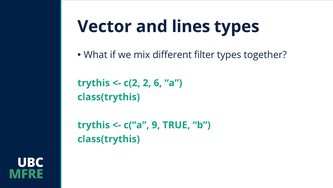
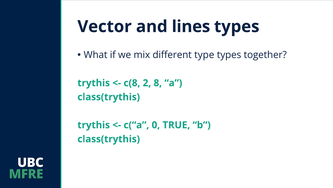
filter: filter -> type
c(2: c(2 -> c(8
6: 6 -> 8
9: 9 -> 0
